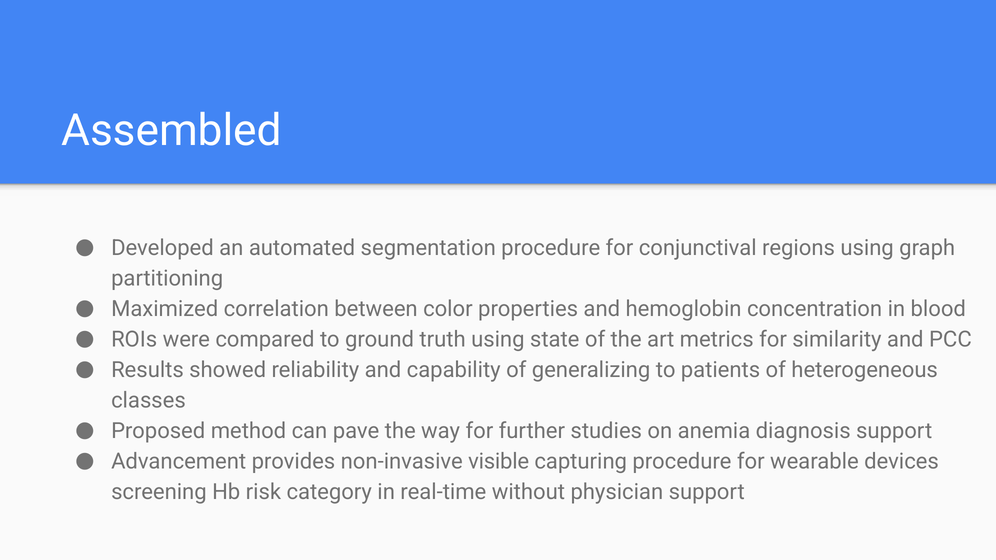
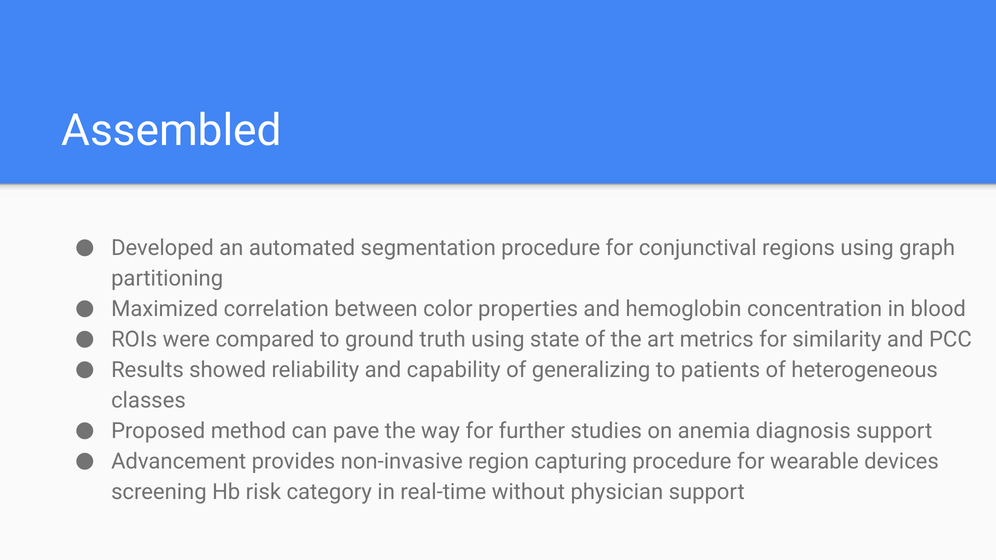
visible: visible -> region
